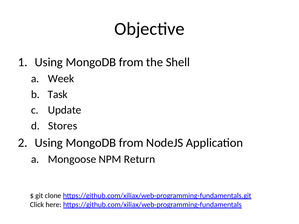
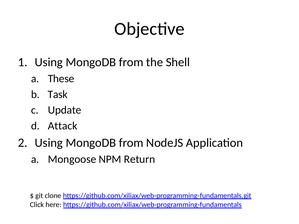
Week: Week -> These
Stores: Stores -> Attack
